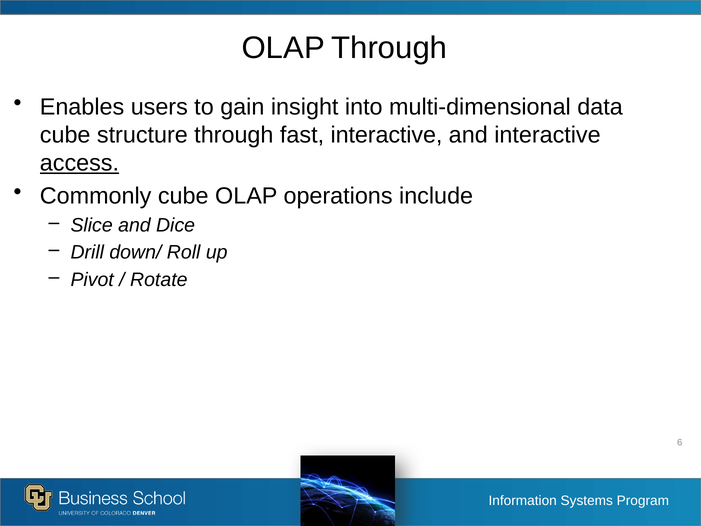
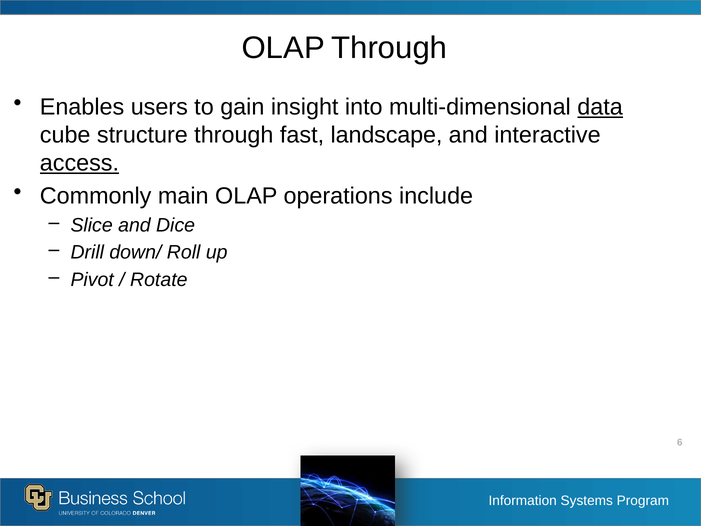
data underline: none -> present
fast interactive: interactive -> landscape
Commonly cube: cube -> main
